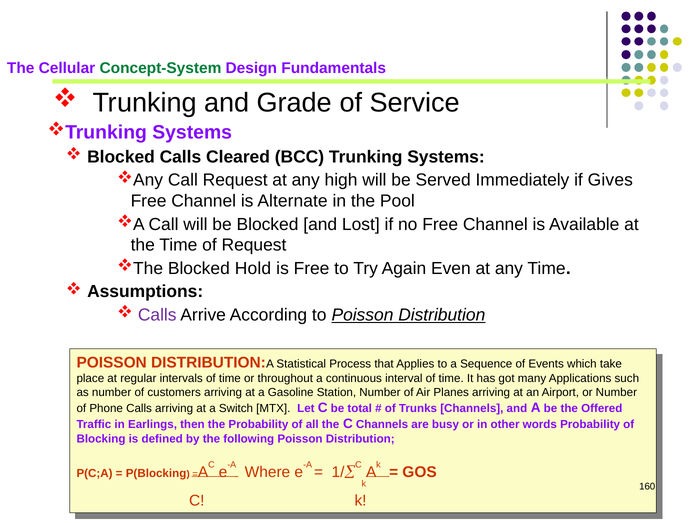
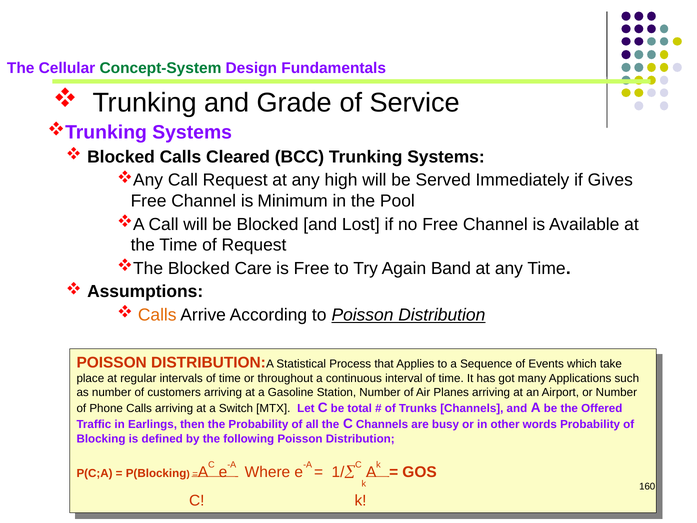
Alternate: Alternate -> Minimum
Hold: Hold -> Care
Even: Even -> Band
Calls at (157, 315) colour: purple -> orange
